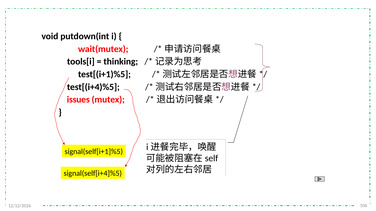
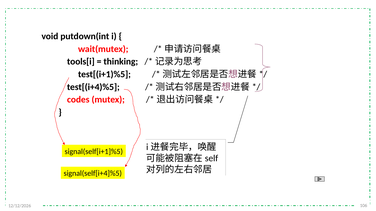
issues: issues -> codes
